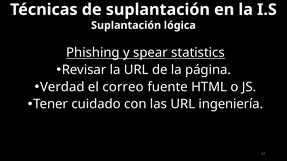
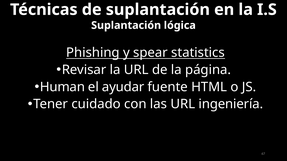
Verdad: Verdad -> Human
correo: correo -> ayudar
